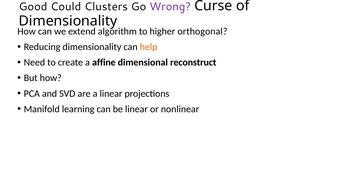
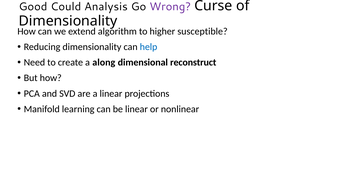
Clusters: Clusters -> Analysis
orthogonal: orthogonal -> susceptible
help colour: orange -> blue
affine: affine -> along
